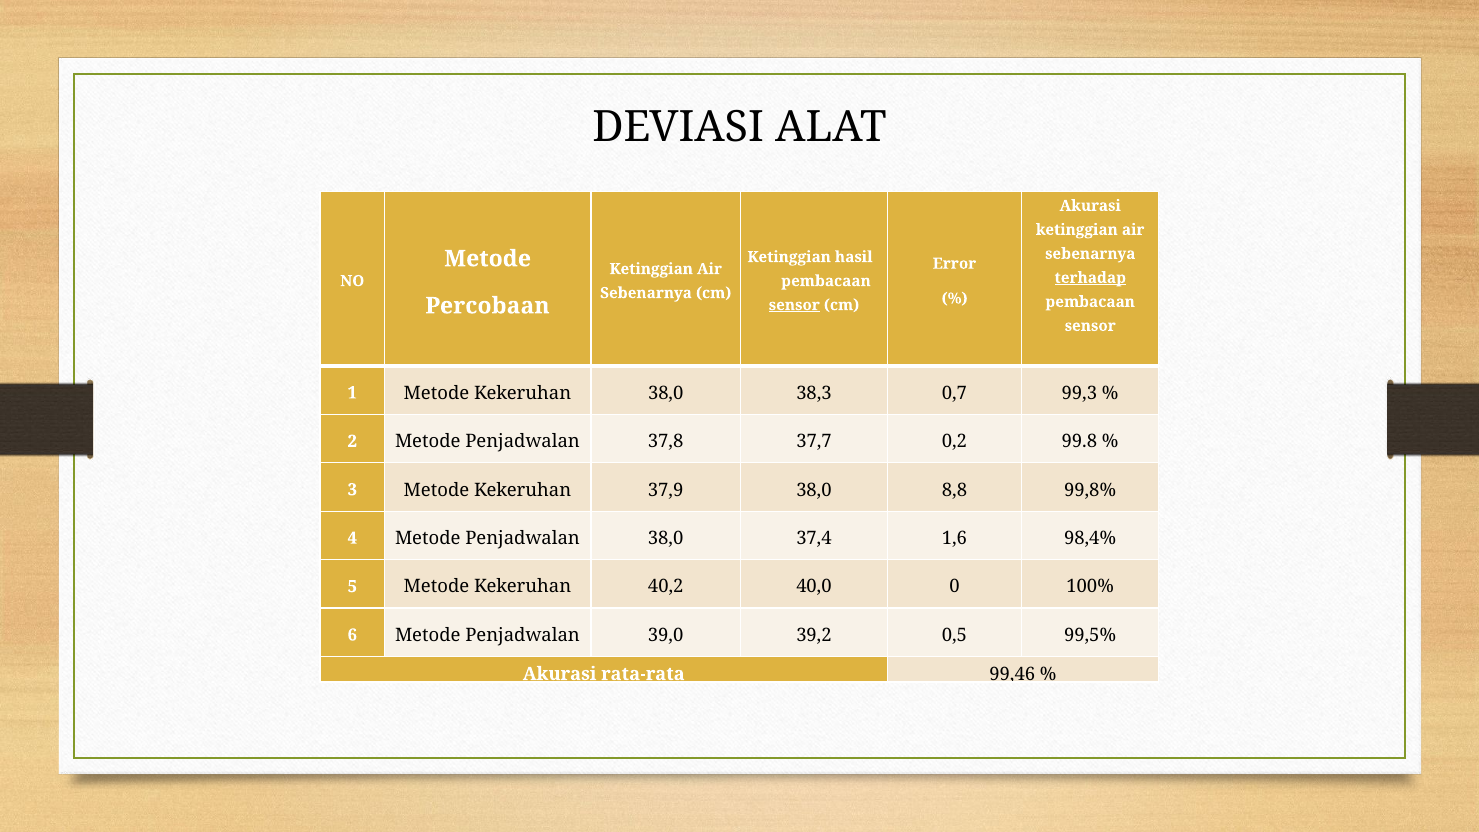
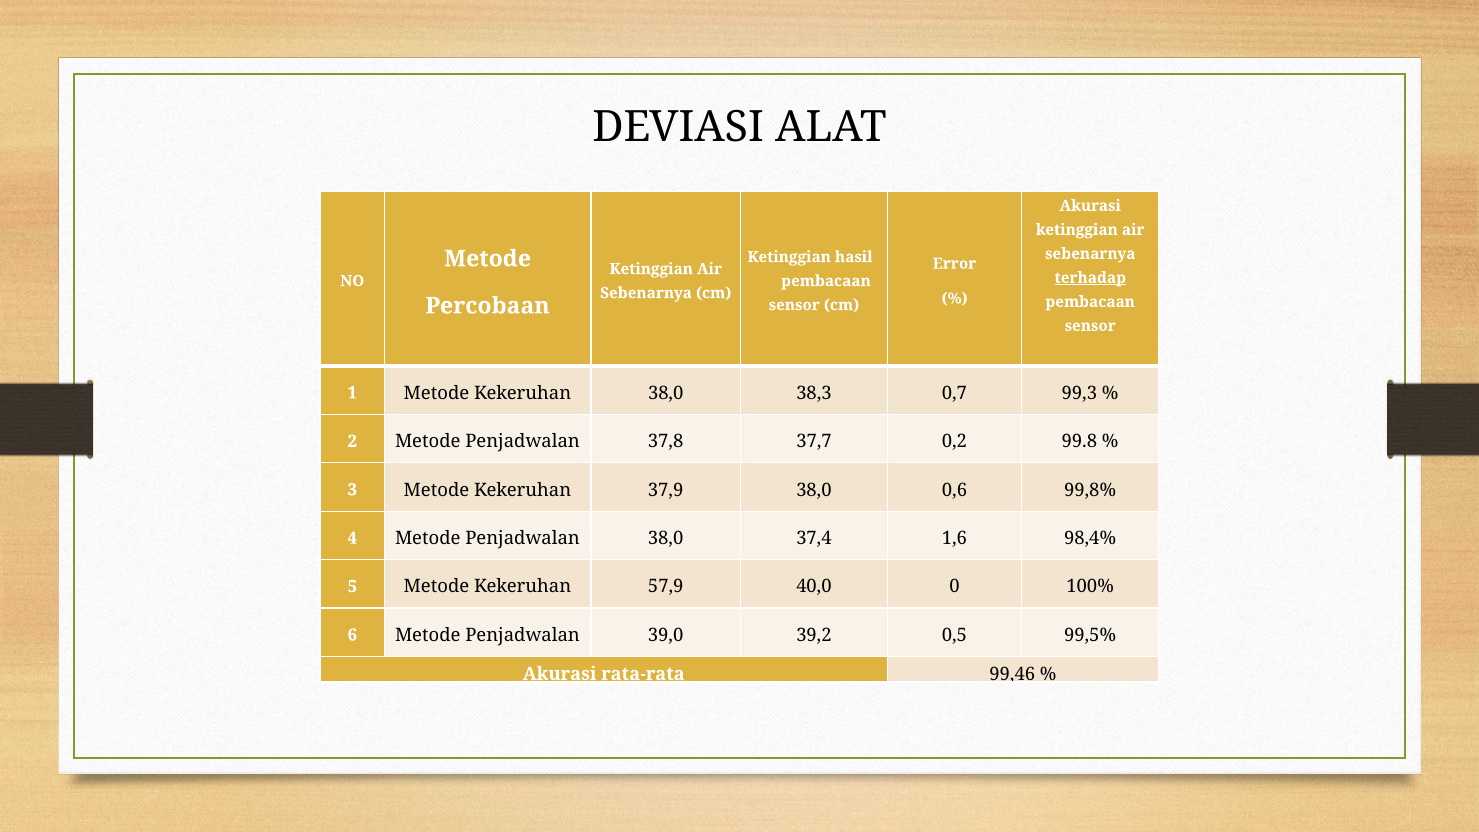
sensor at (794, 305) underline: present -> none
8,8: 8,8 -> 0,6
40,2: 40,2 -> 57,9
